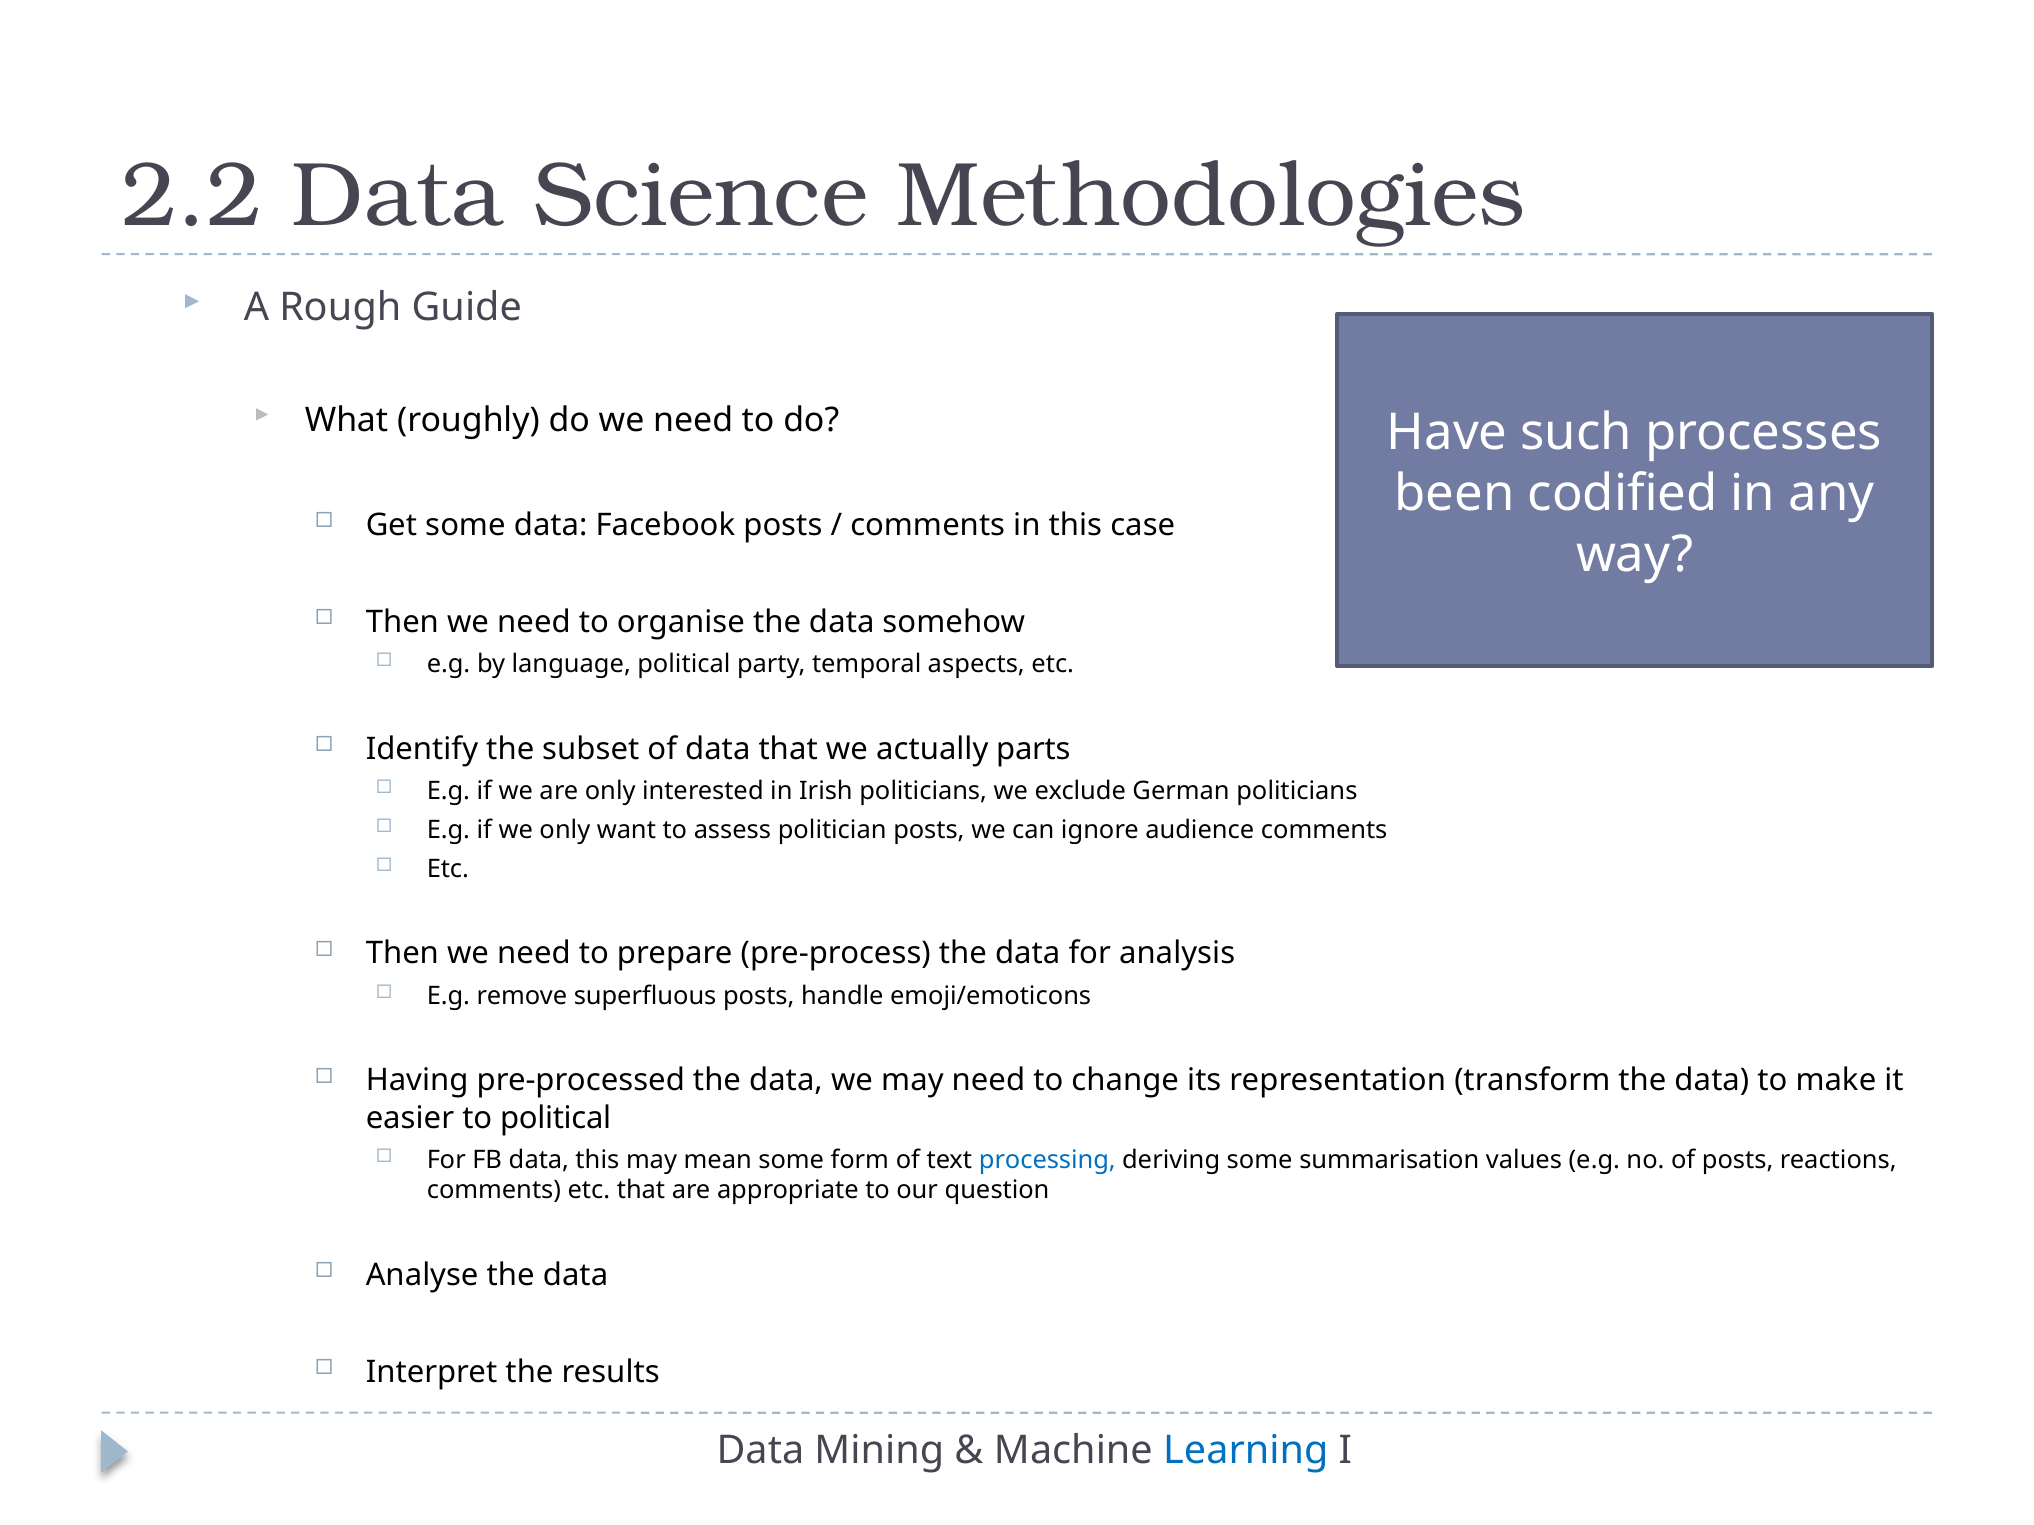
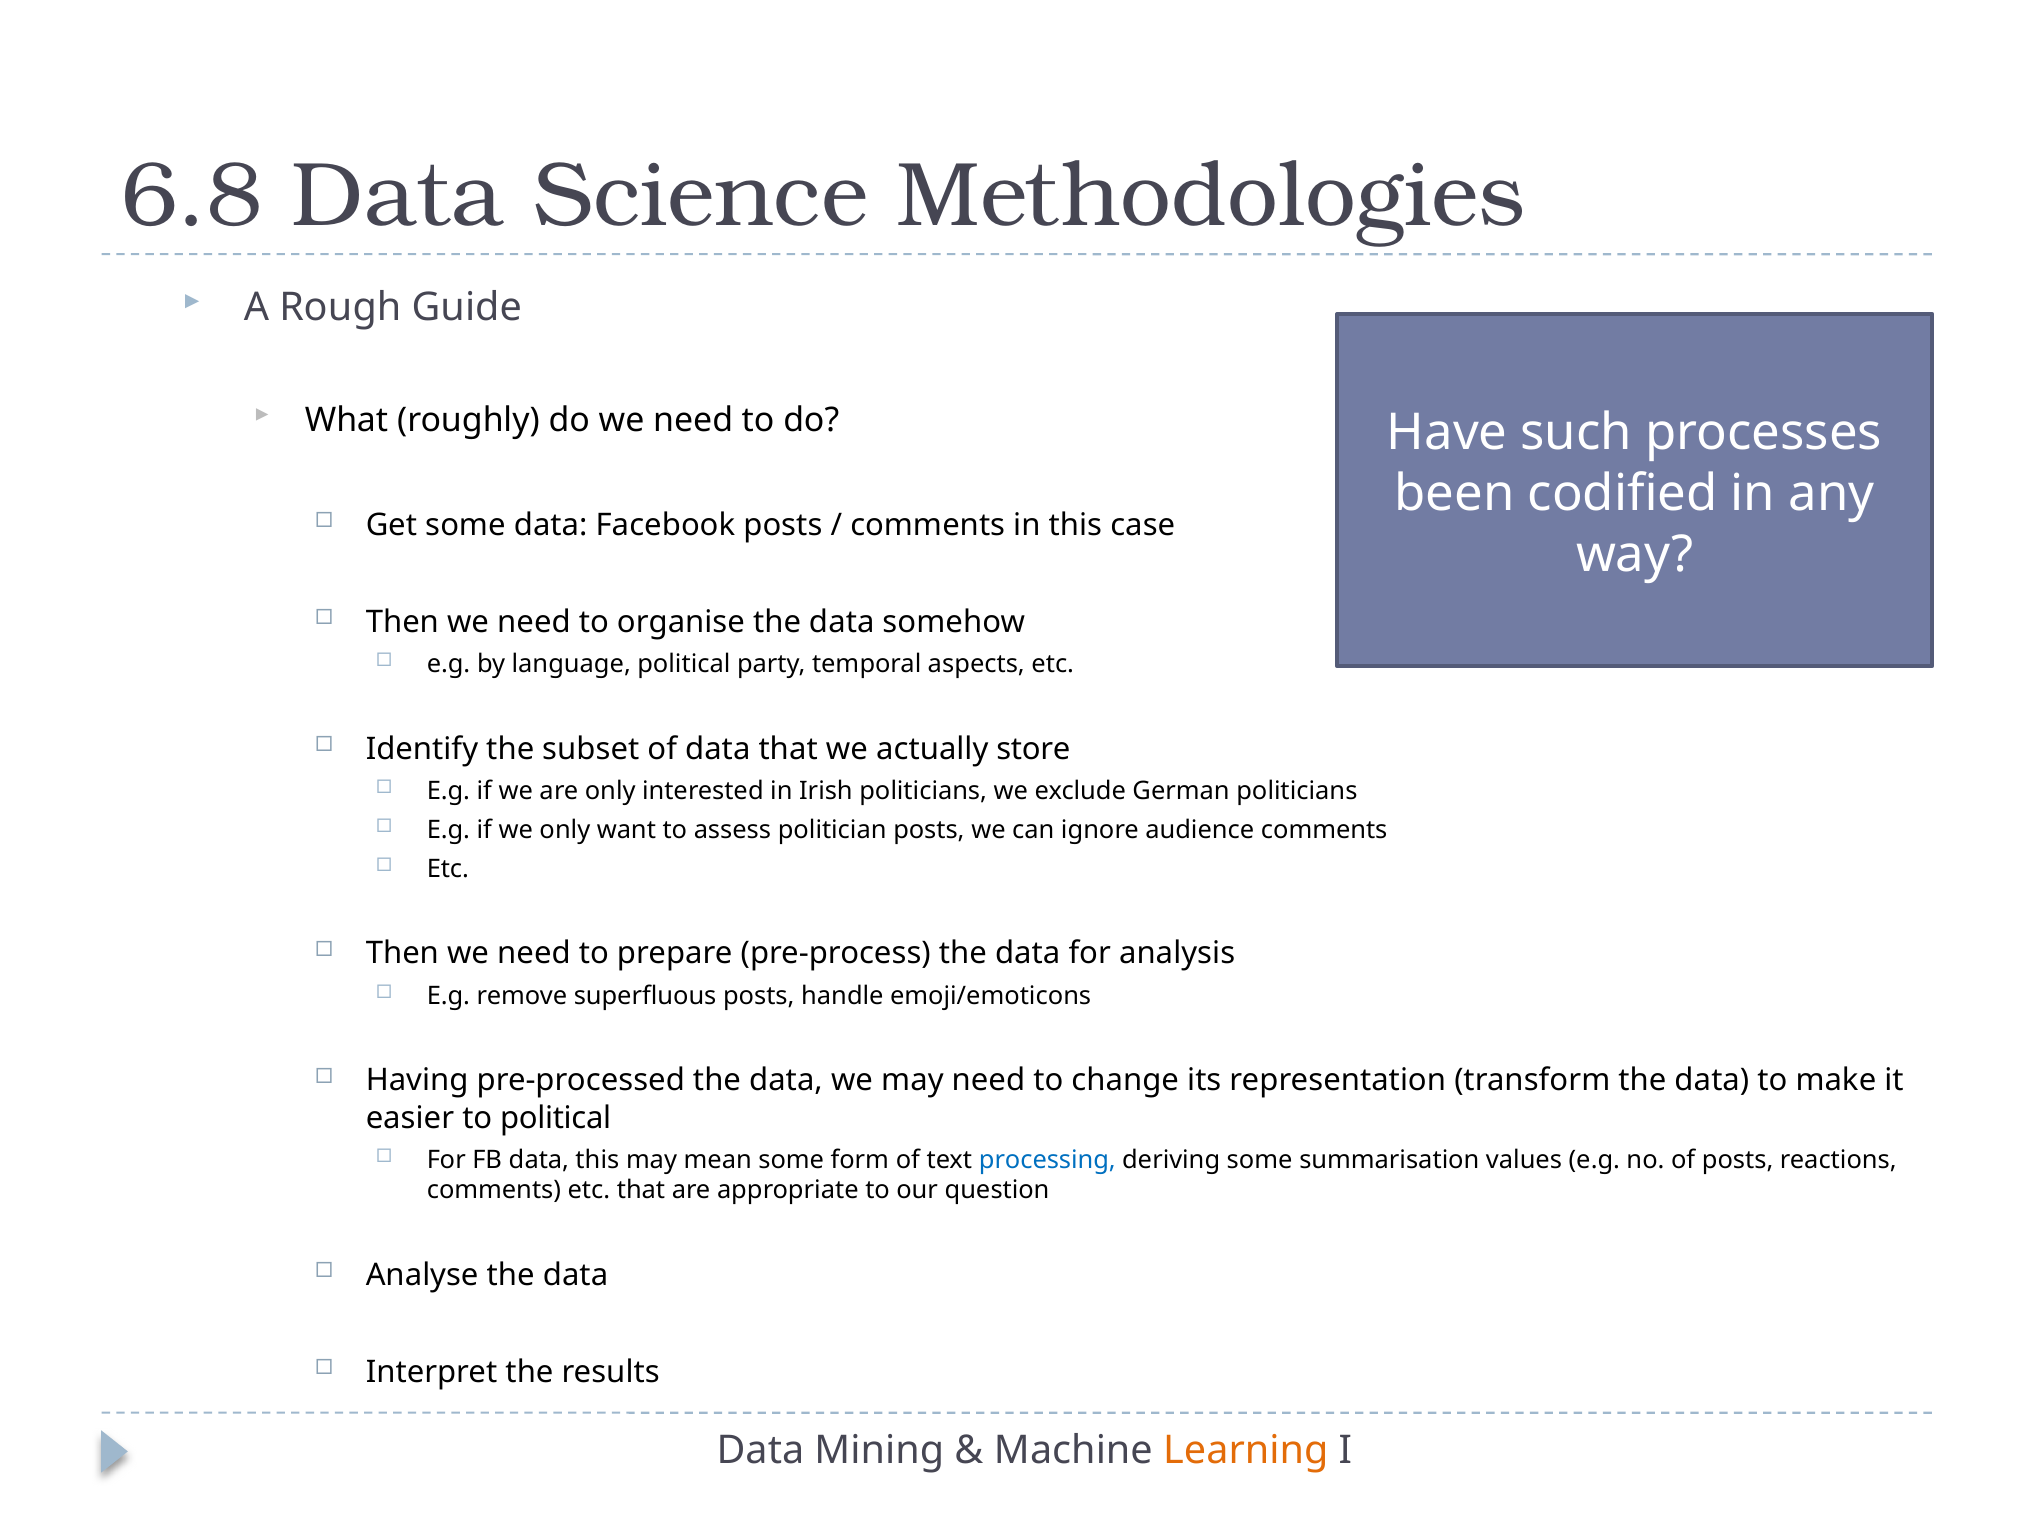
2.2: 2.2 -> 6.8
parts: parts -> store
Learning colour: blue -> orange
